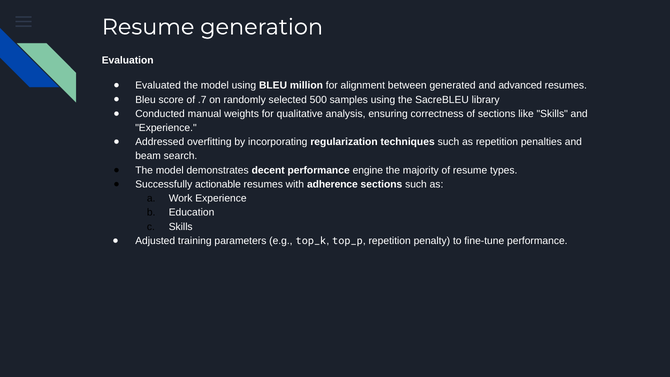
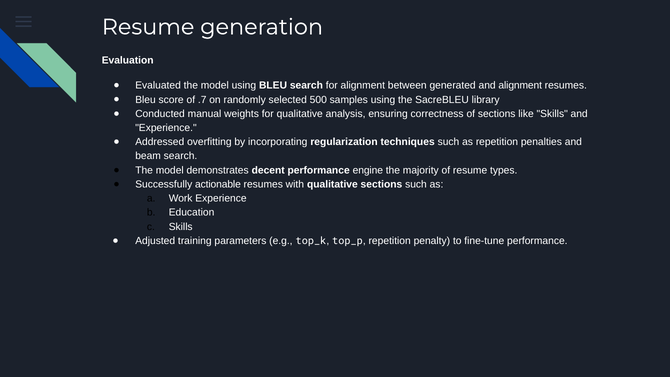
BLEU million: million -> search
and advanced: advanced -> alignment
with adherence: adherence -> qualitative
